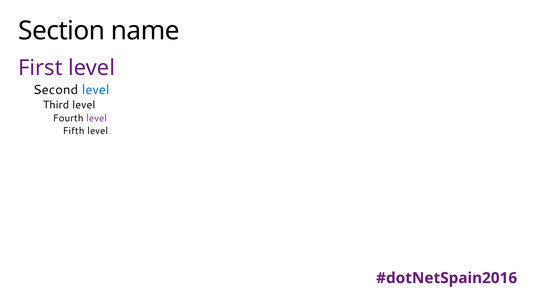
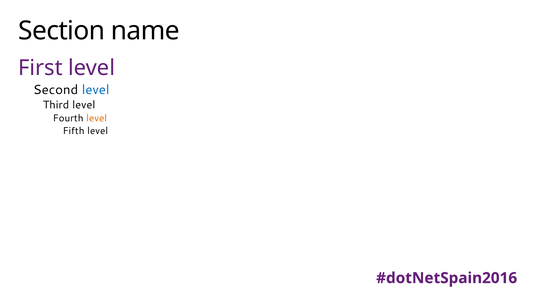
level at (97, 118) colour: purple -> orange
